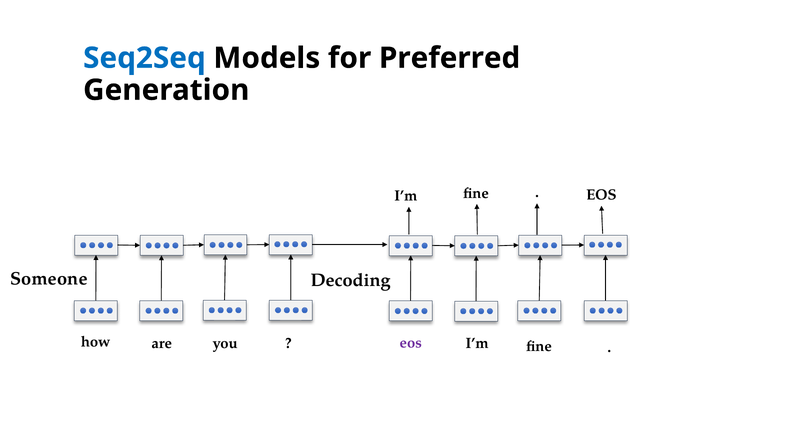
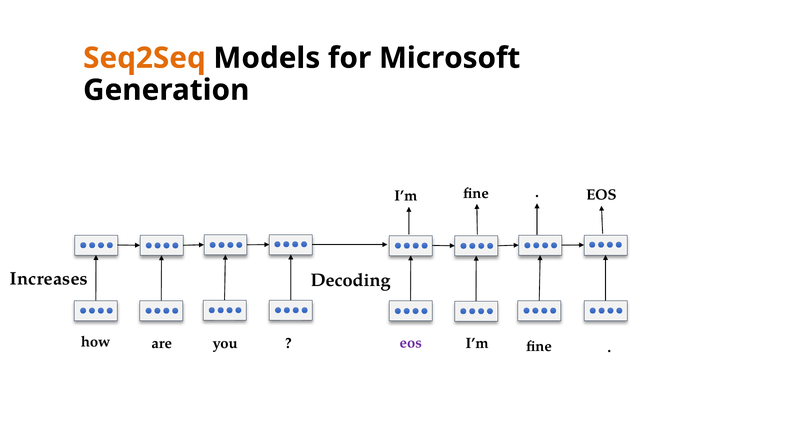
Seq2Seq colour: blue -> orange
Preferred: Preferred -> Microsoft
Someone: Someone -> Increases
